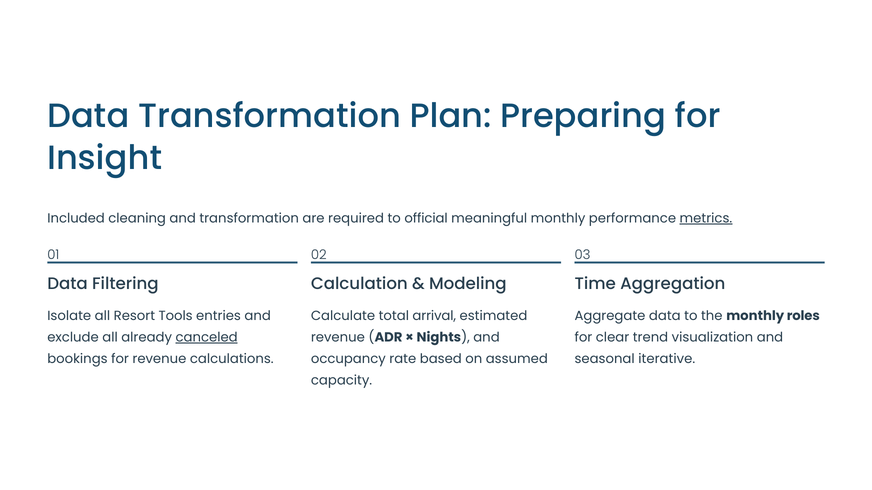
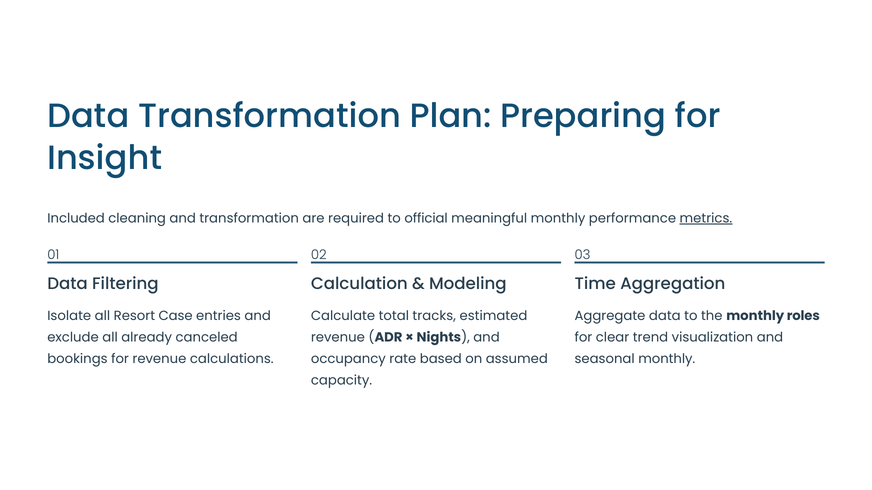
Tools: Tools -> Case
arrival: arrival -> tracks
canceled underline: present -> none
seasonal iterative: iterative -> monthly
